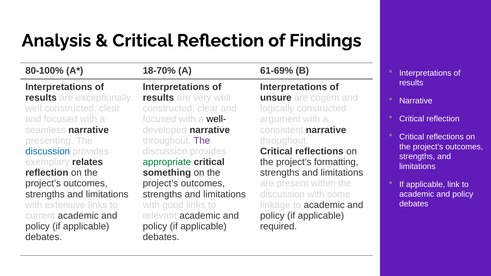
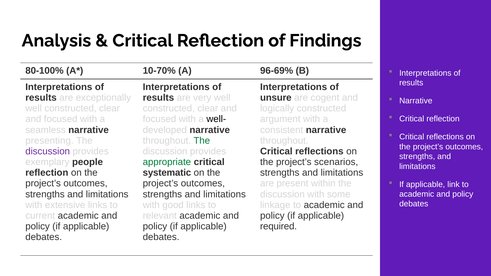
18-70%: 18-70% -> 10-70%
61-69%: 61-69% -> 96-69%
The at (202, 141) colour: purple -> green
discussion at (48, 151) colour: blue -> purple
relates: relates -> people
formatting: formatting -> scenarios
something: something -> systematic
